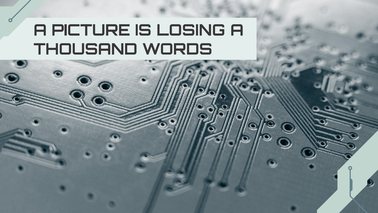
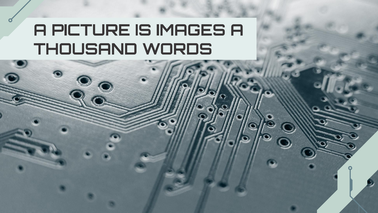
LOSING: LOSING -> IMAGES
